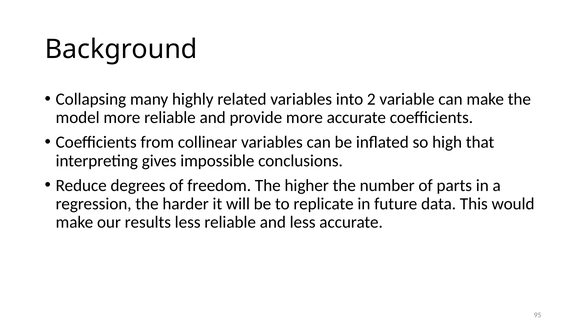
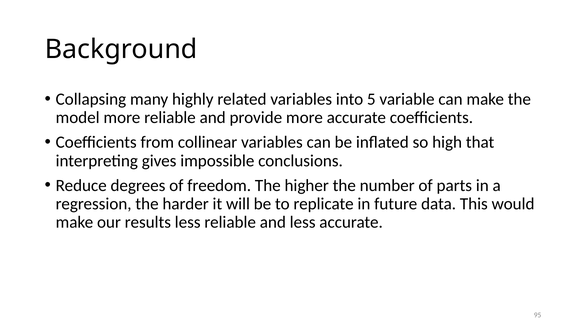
2: 2 -> 5
